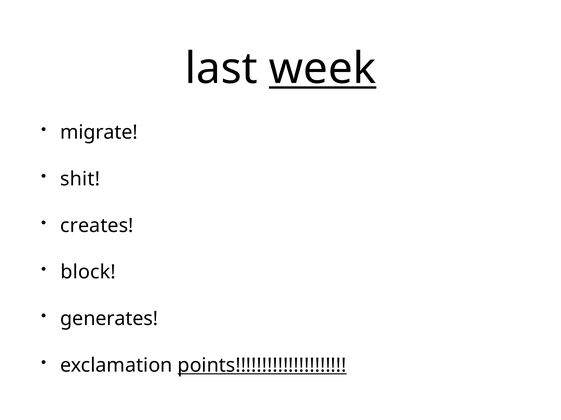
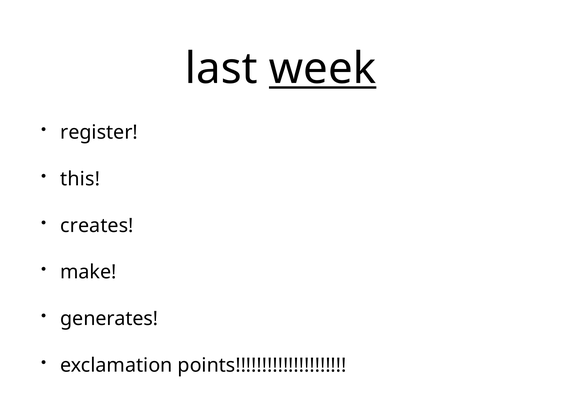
migrate: migrate -> register
shit: shit -> this
block: block -> make
points underline: present -> none
